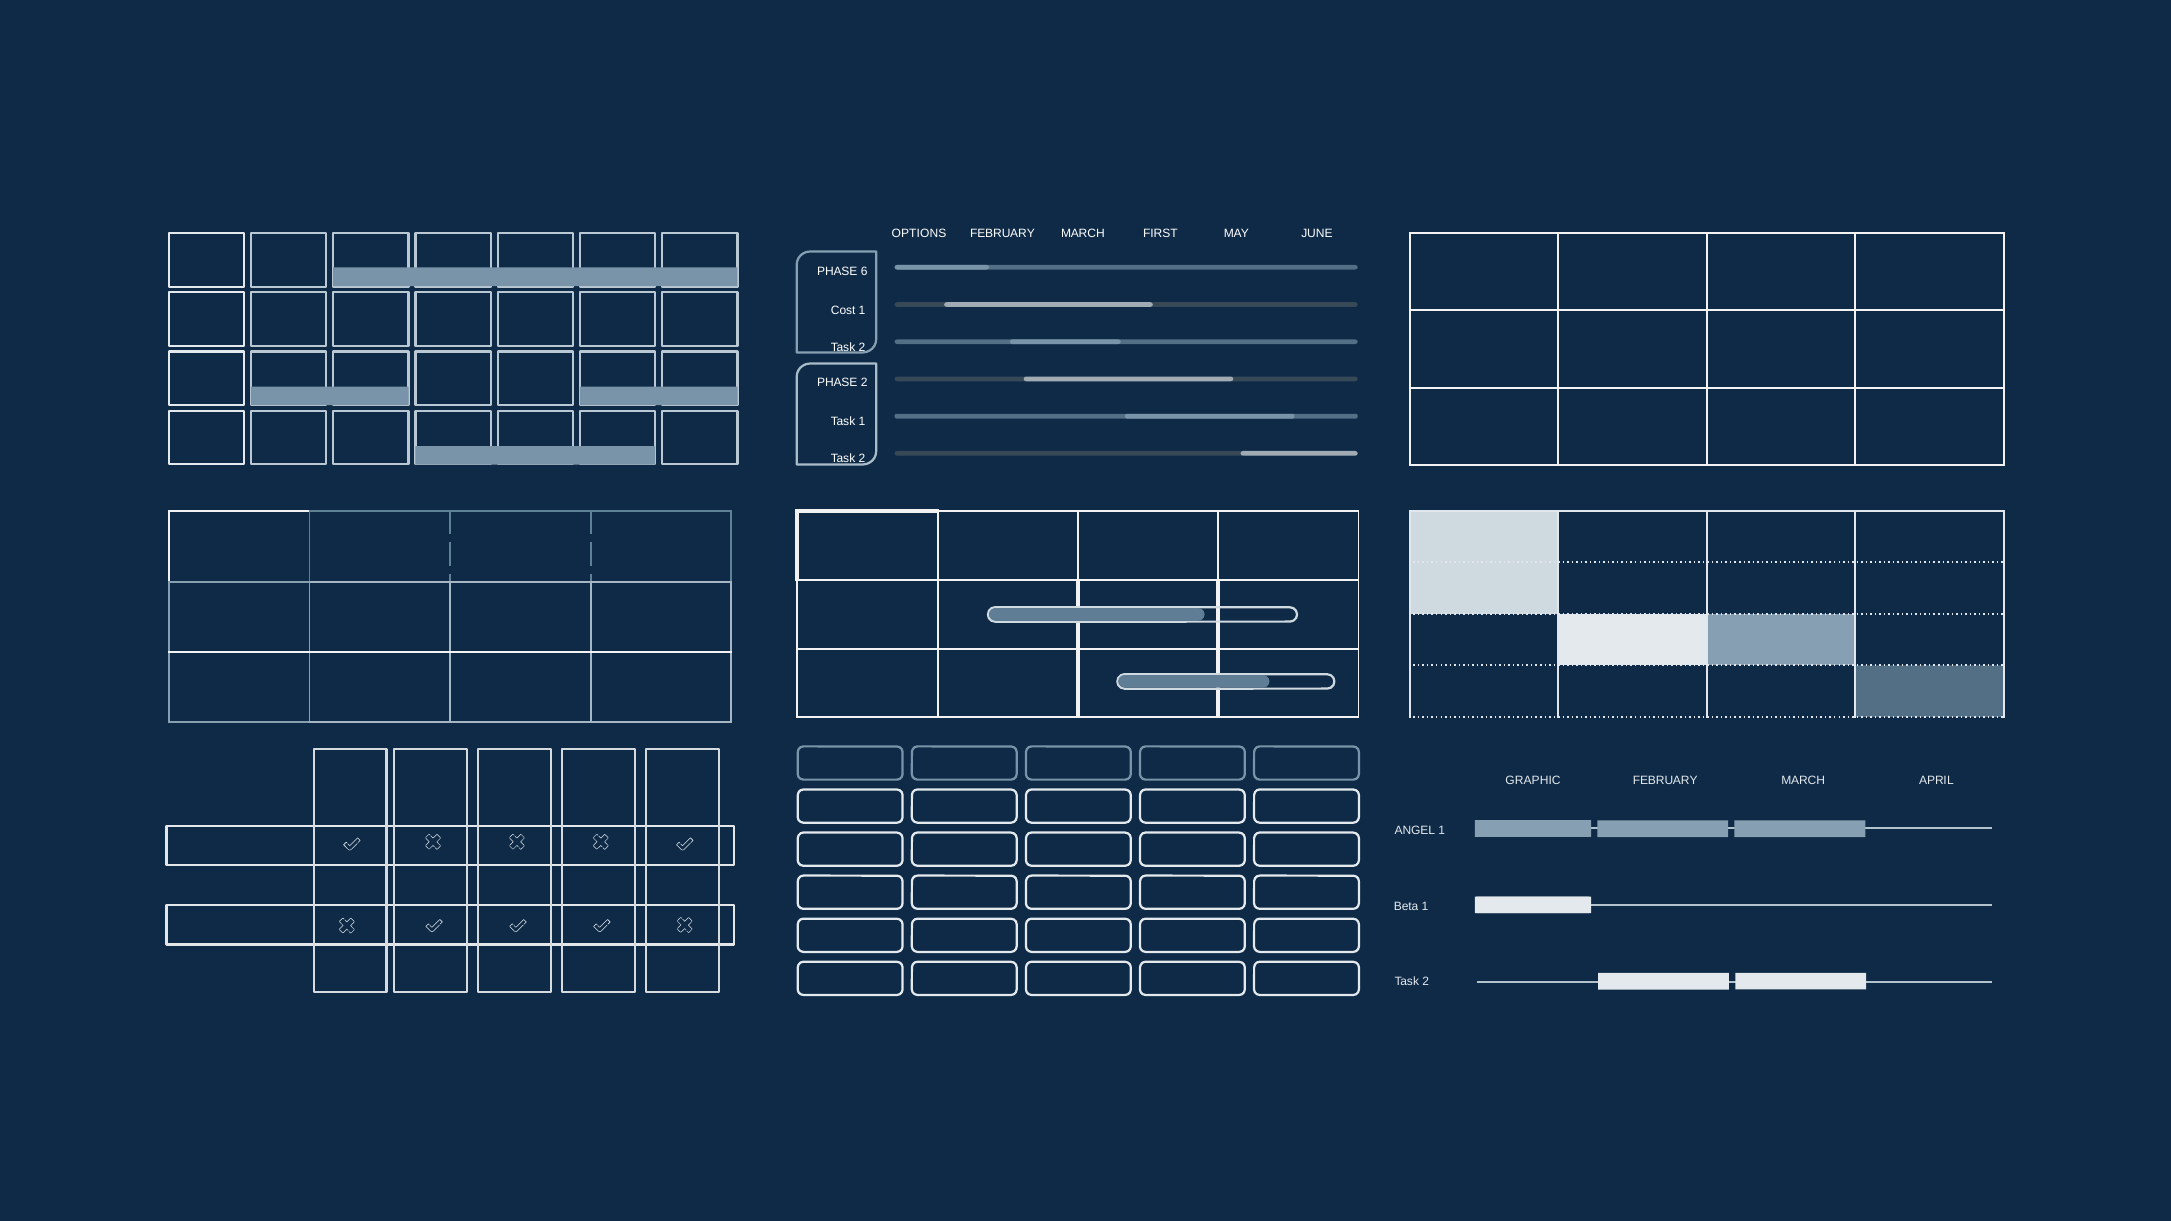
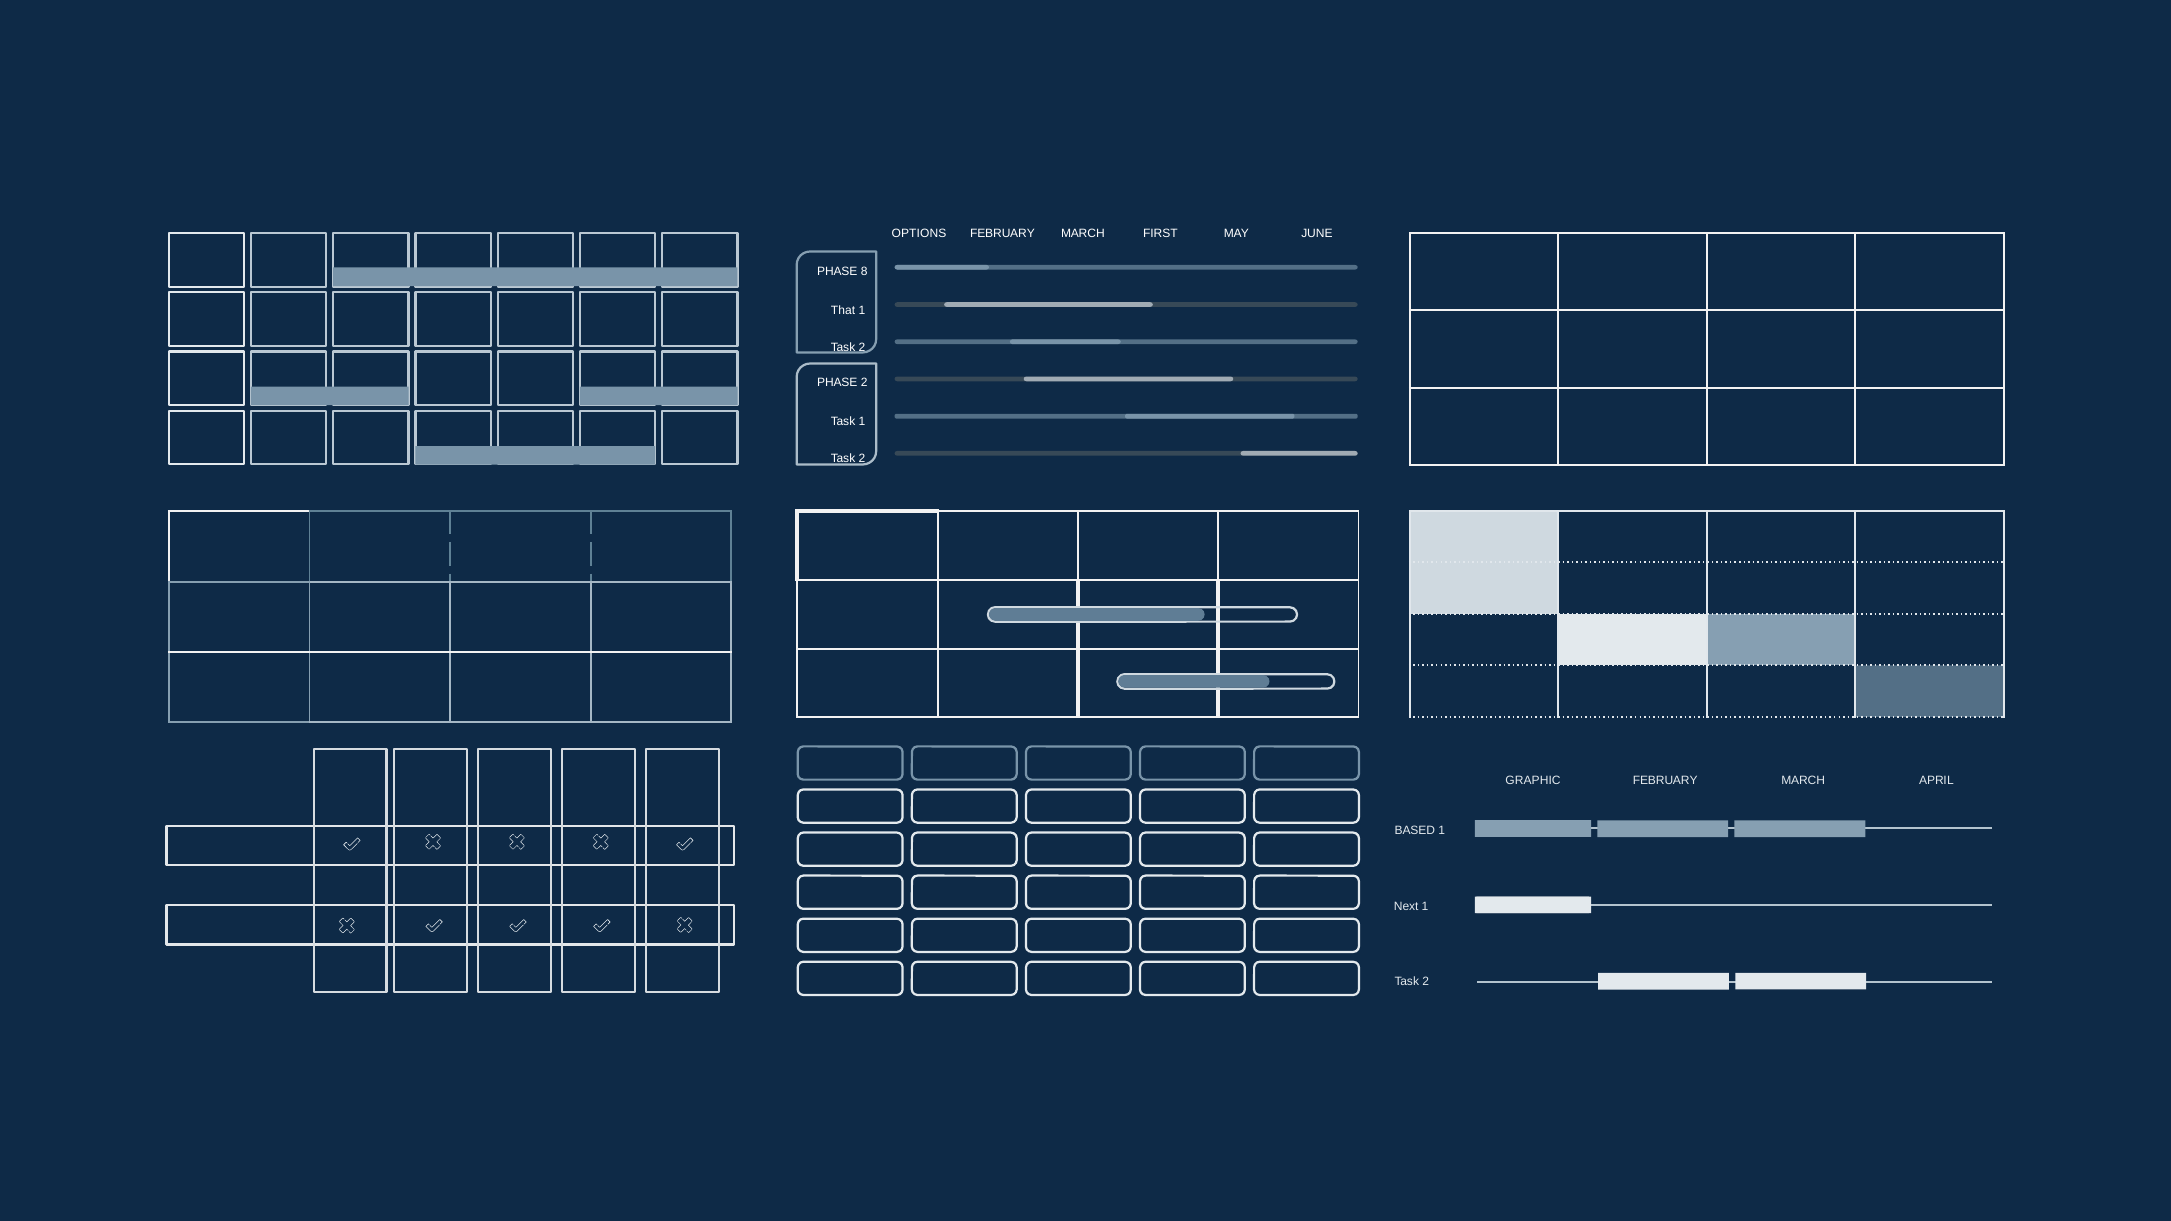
6: 6 -> 8
Cost: Cost -> That
ANGEL: ANGEL -> BASED
Beta: Beta -> Next
